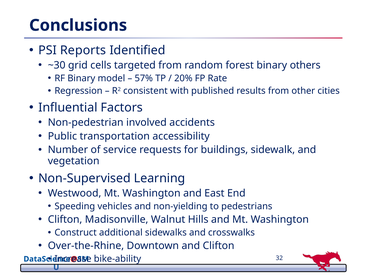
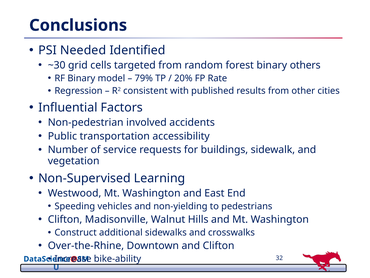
Reports: Reports -> Needed
57%: 57% -> 79%
